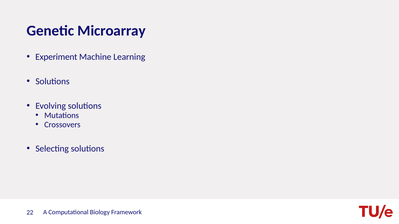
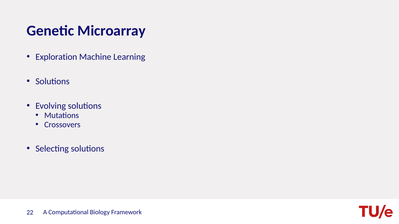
Experiment: Experiment -> Exploration
